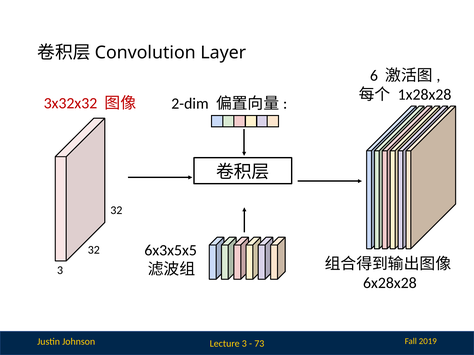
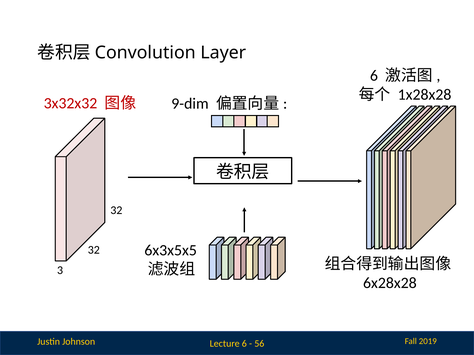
2-dim: 2-dim -> 9-dim
Lecture 3: 3 -> 6
73: 73 -> 56
